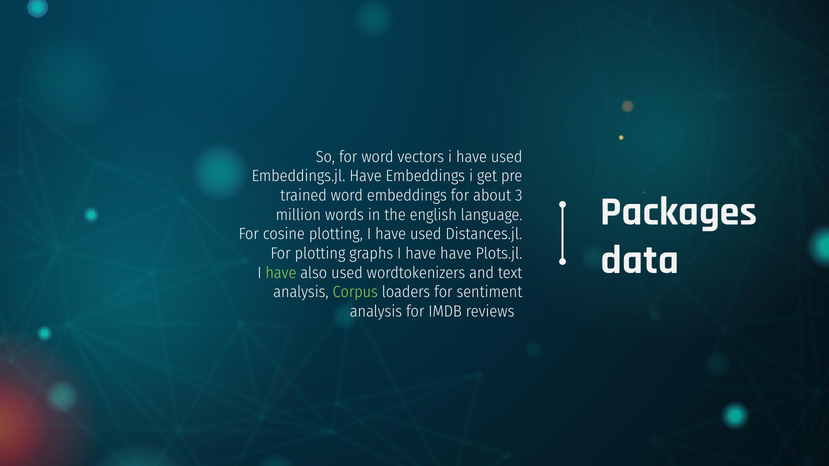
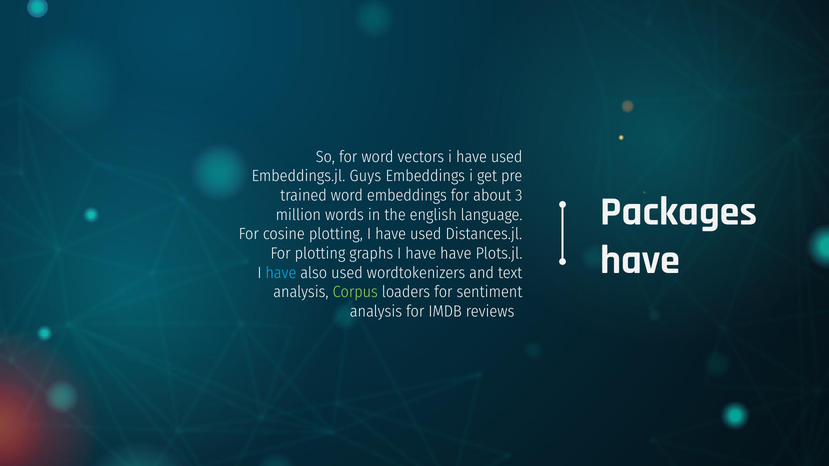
Embeddings.jl Have: Have -> Guys
data at (640, 260): data -> have
have at (281, 273) colour: light green -> light blue
